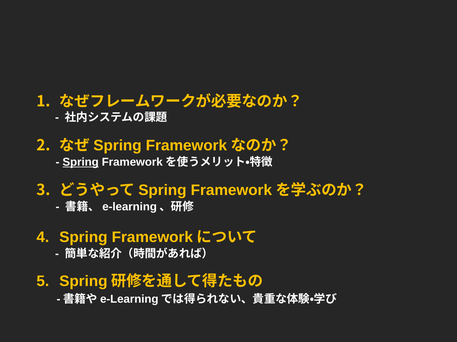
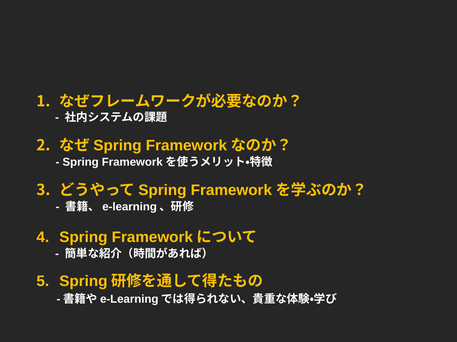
Spring at (81, 162) underline: present -> none
